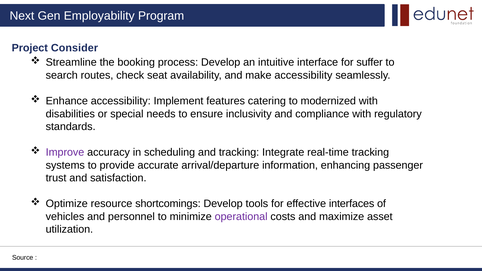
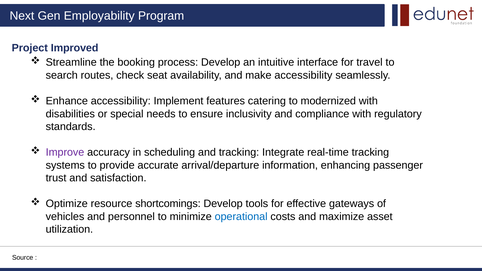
Consider: Consider -> Improved
suffer: suffer -> travel
interfaces: interfaces -> gateways
operational colour: purple -> blue
